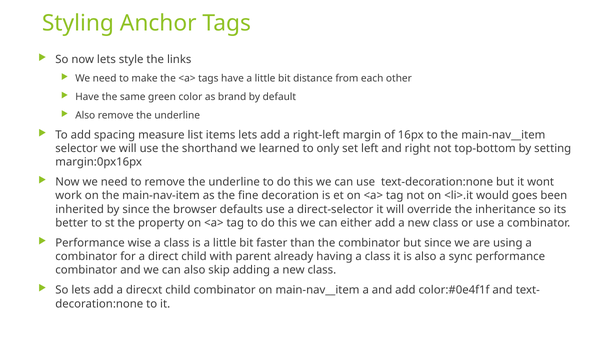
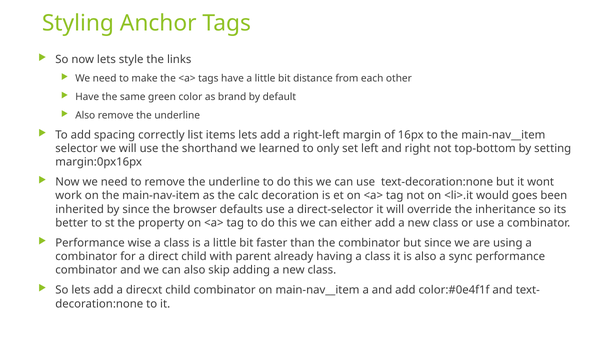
measure: measure -> correctly
fine: fine -> calc
